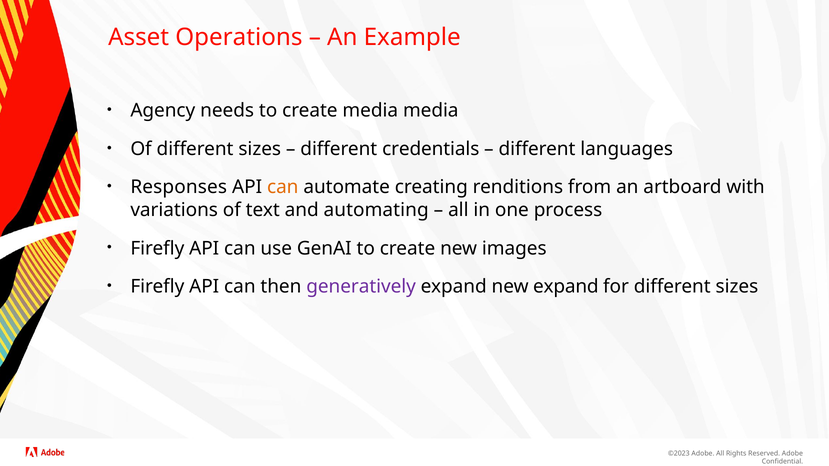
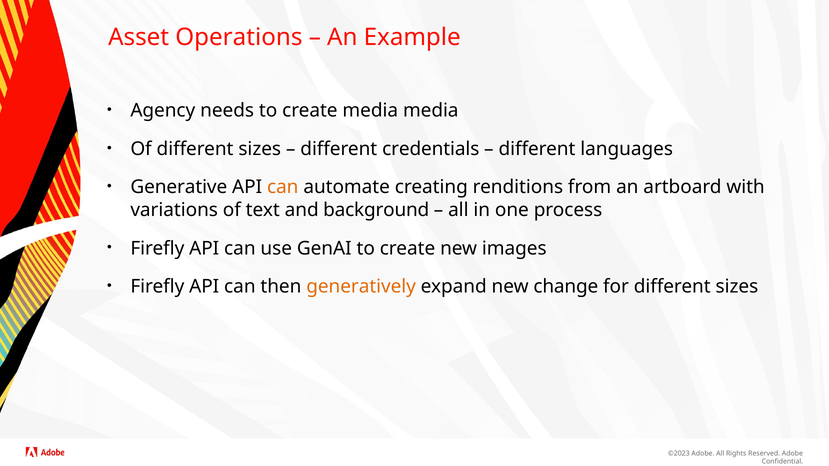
Responses: Responses -> Generative
automating: automating -> background
generatively colour: purple -> orange
new expand: expand -> change
